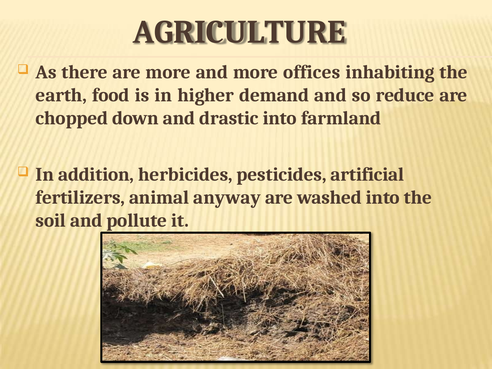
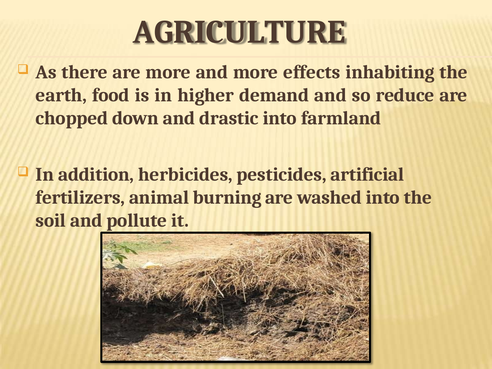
offices: offices -> effects
anyway: anyway -> burning
